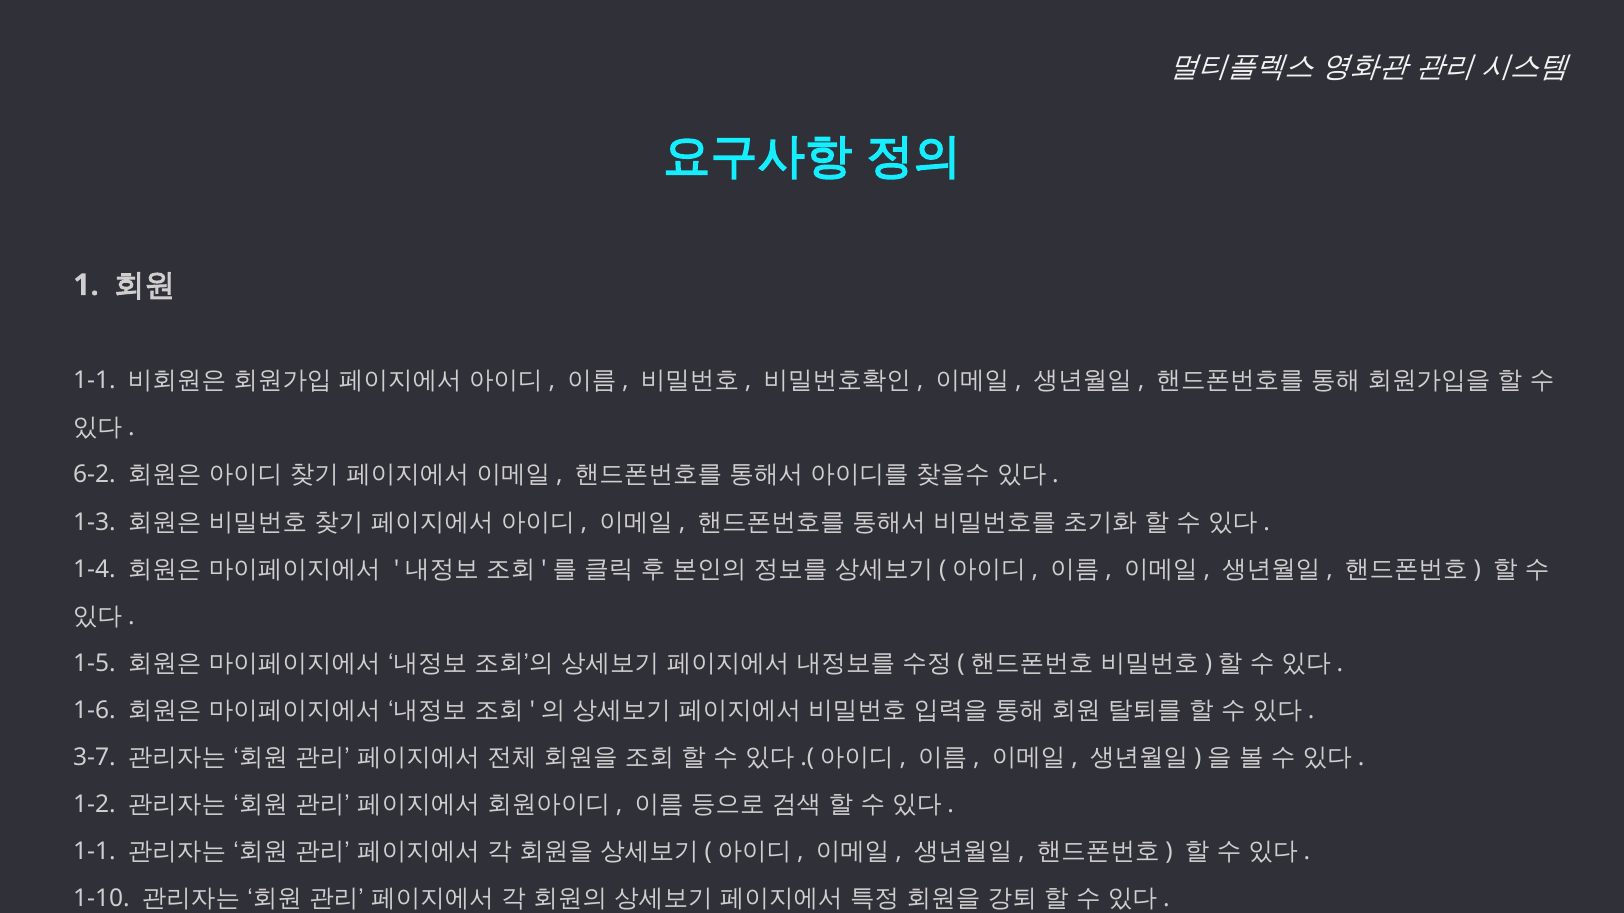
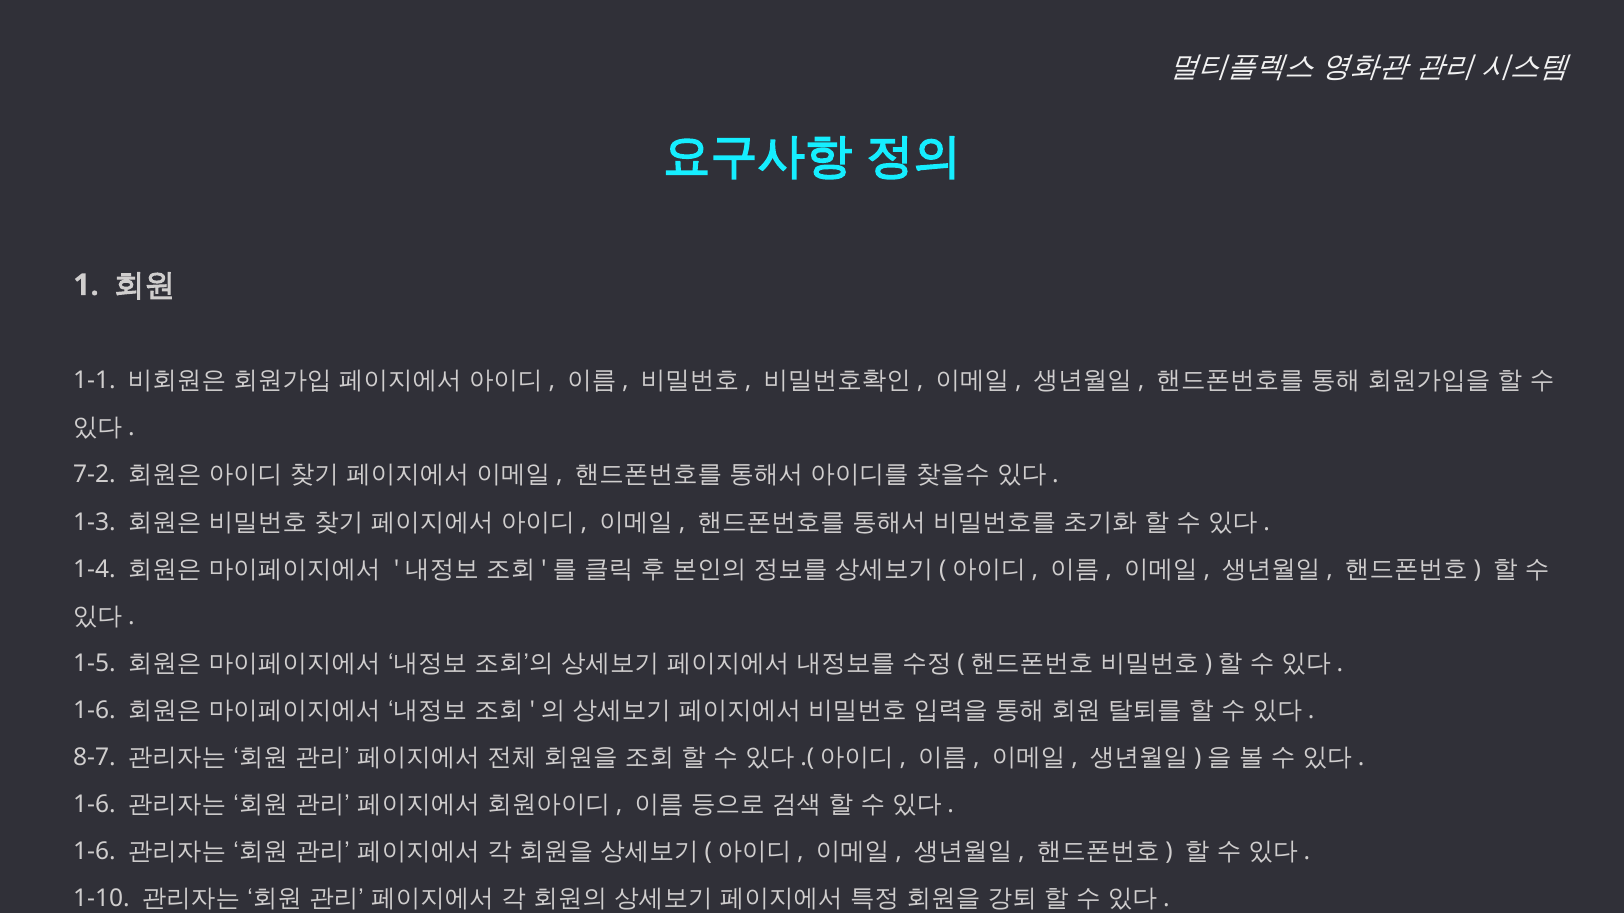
6-2: 6-2 -> 7-2
3-7: 3-7 -> 8-7
1-2 at (94, 805): 1-2 -> 1-6
1-1 at (94, 852): 1-1 -> 1-6
